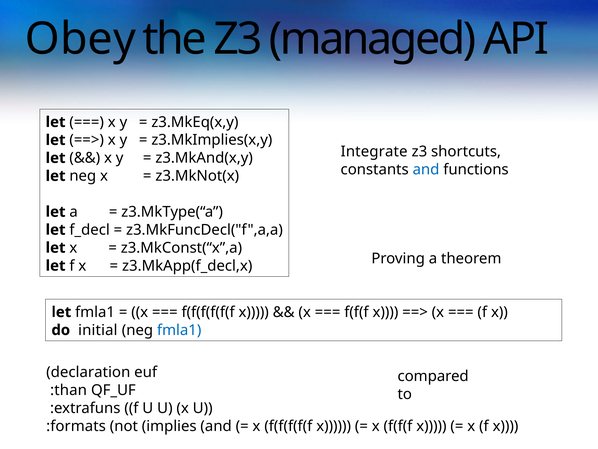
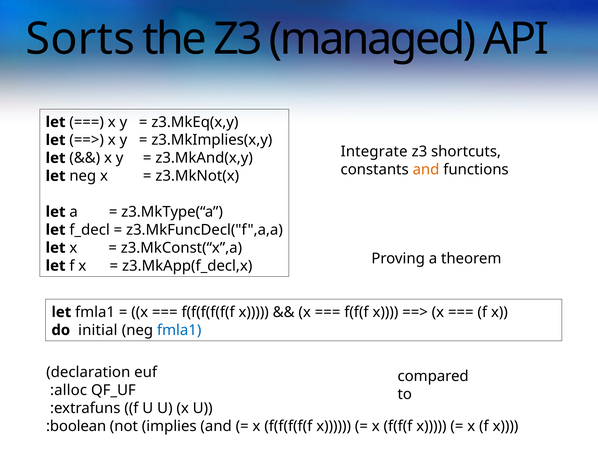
Obey: Obey -> Sorts
and at (426, 169) colour: blue -> orange
:than: :than -> :alloc
:formats: :formats -> :boolean
